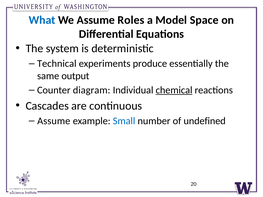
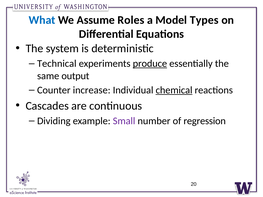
Space: Space -> Types
produce underline: none -> present
diagram: diagram -> increase
Assume at (54, 121): Assume -> Dividing
Small colour: blue -> purple
undefined: undefined -> regression
